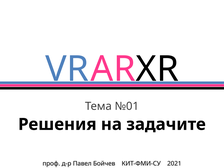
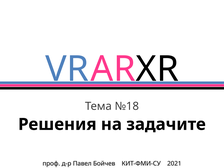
№01: №01 -> №18
